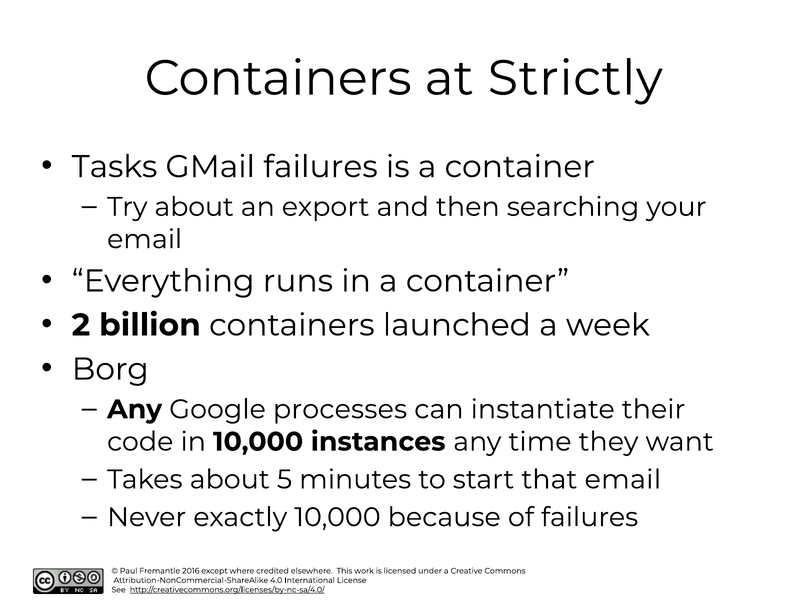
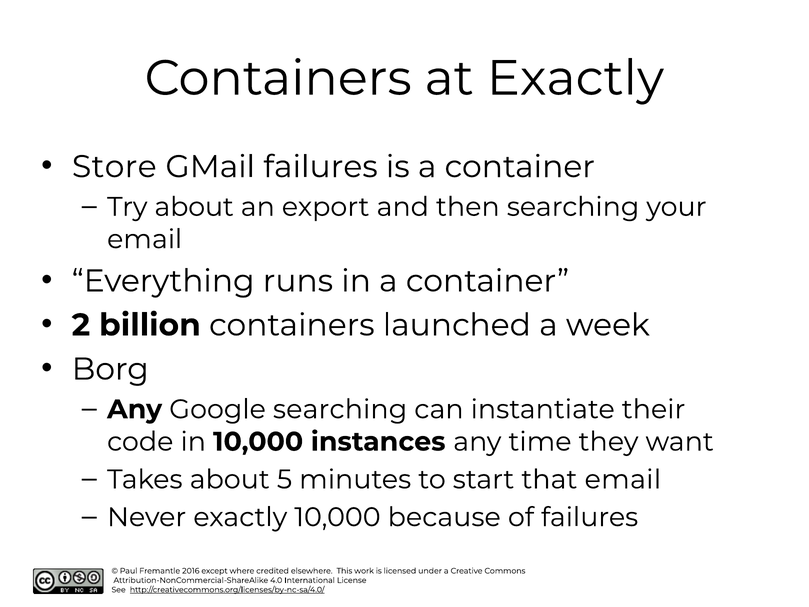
at Strictly: Strictly -> Exactly
Tasks: Tasks -> Store
Google processes: processes -> searching
